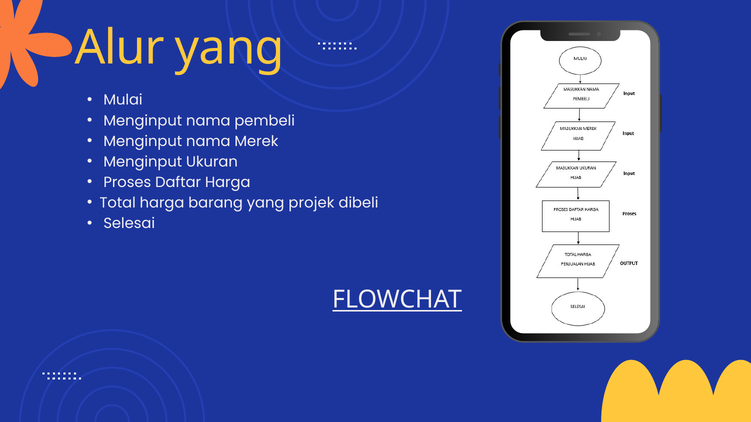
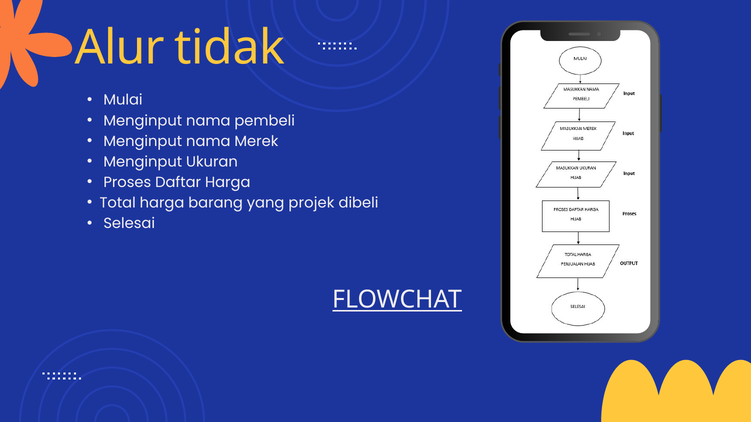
Alur yang: yang -> tidak
